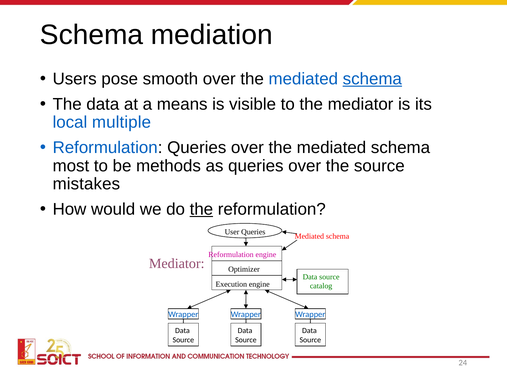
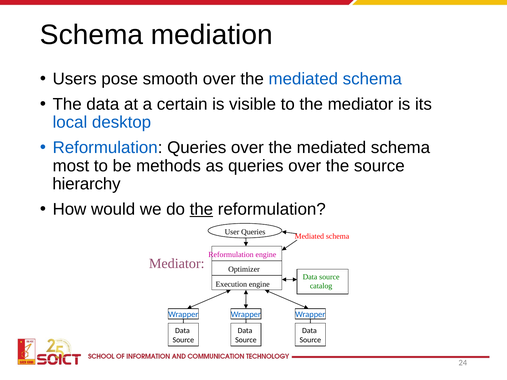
schema at (372, 79) underline: present -> none
means: means -> certain
multiple: multiple -> desktop
mistakes: mistakes -> hierarchy
